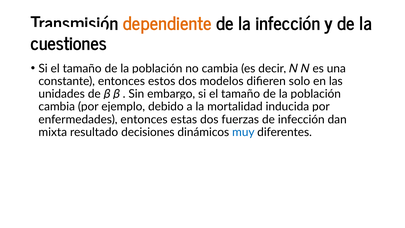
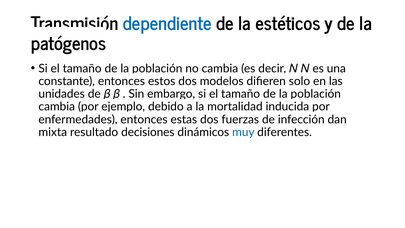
dependiente colour: orange -> blue
la infección: infección -> estéticos
cuestiones: cuestiones -> patógenos
